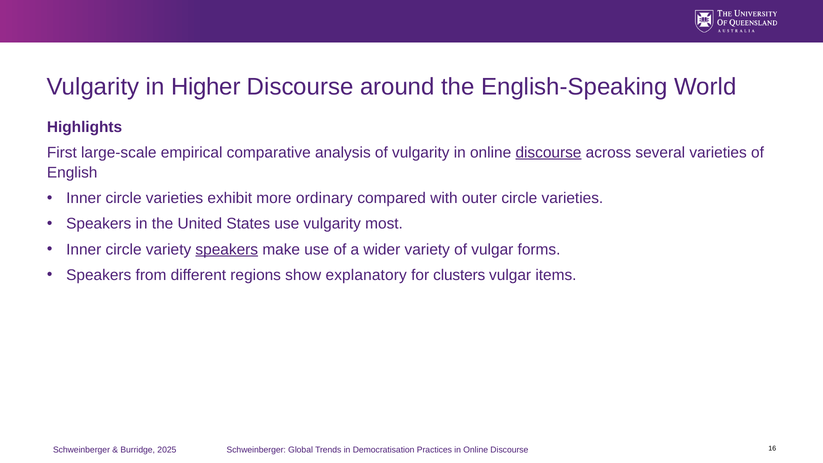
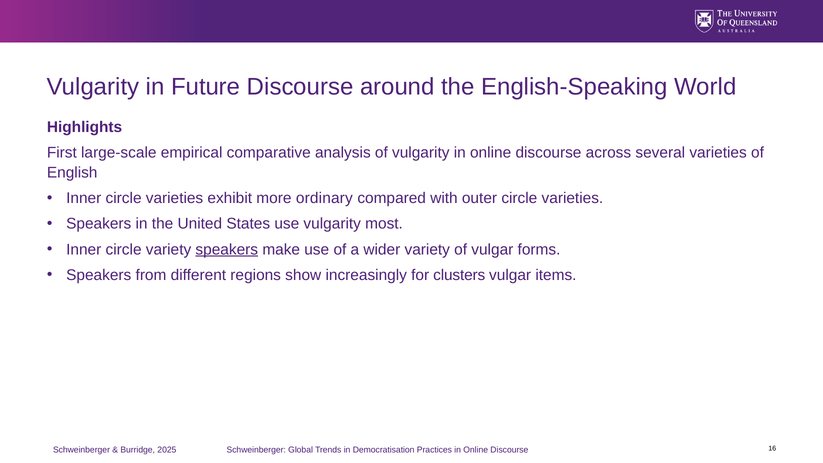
Higher: Higher -> Future
discourse at (548, 152) underline: present -> none
explanatory: explanatory -> increasingly
